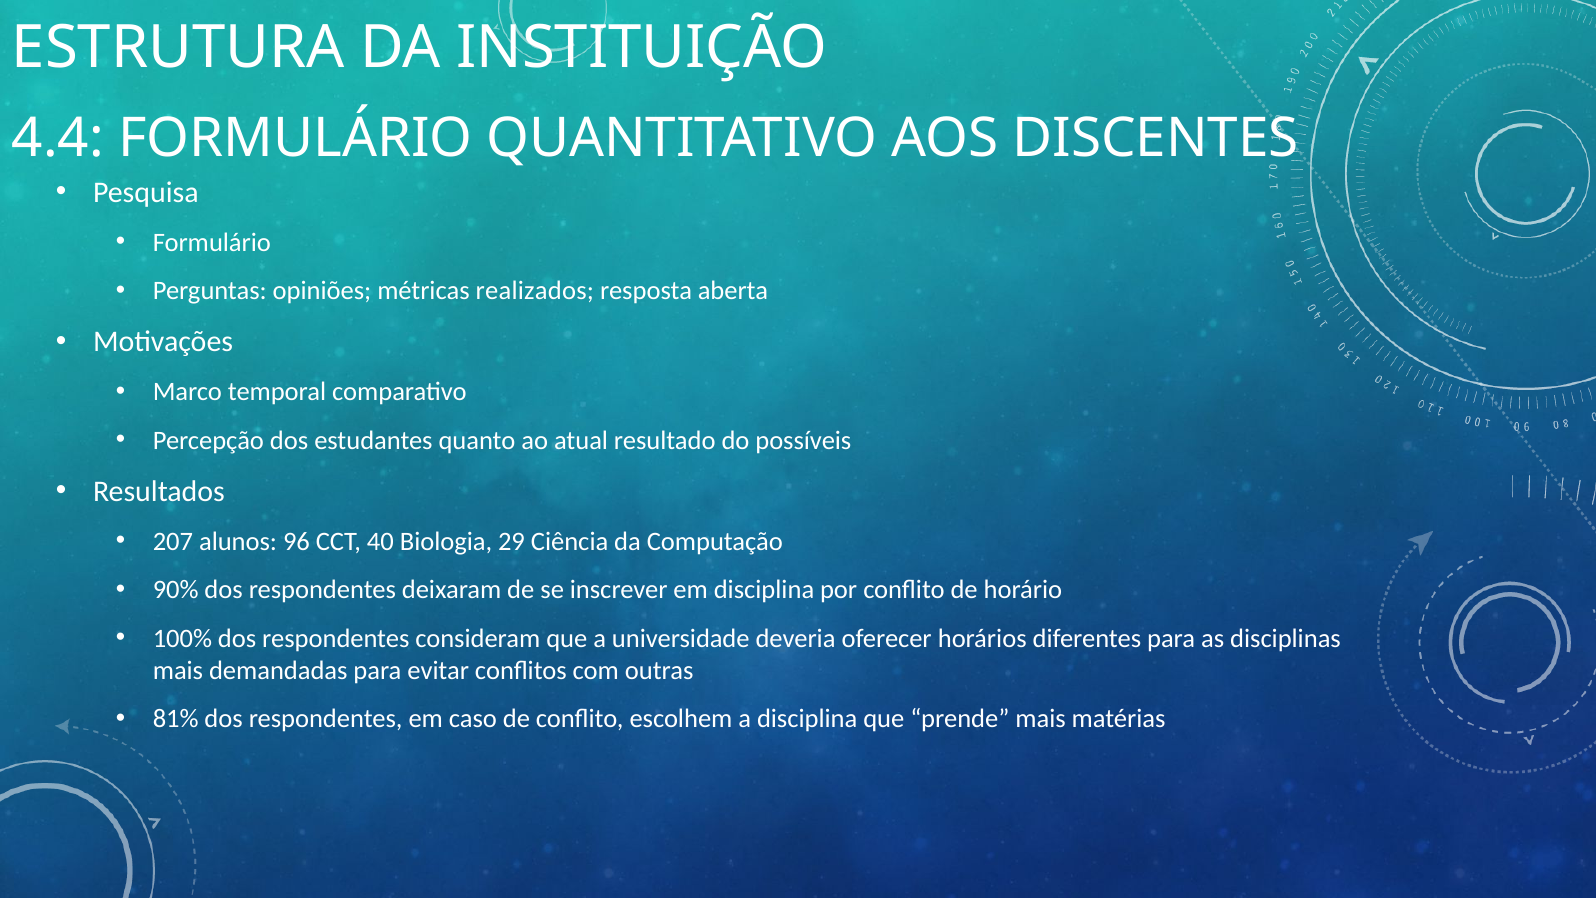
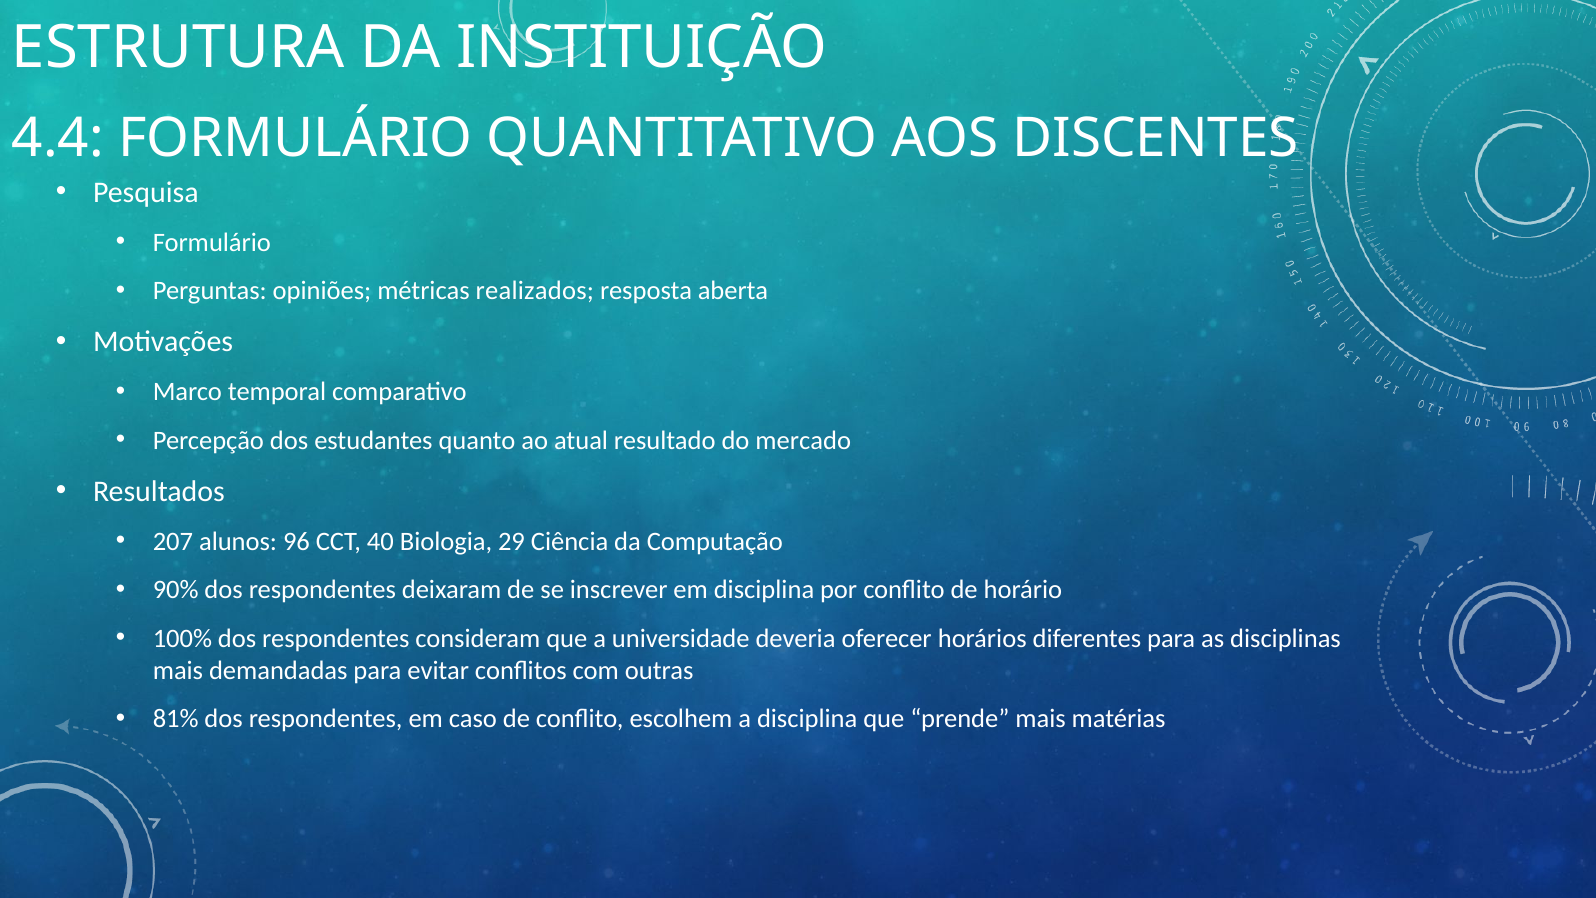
possíveis: possíveis -> mercado
